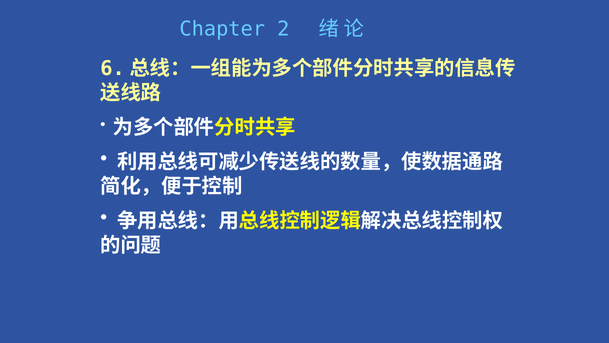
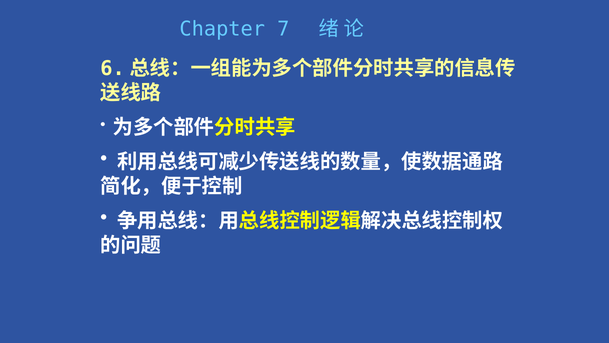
2: 2 -> 7
